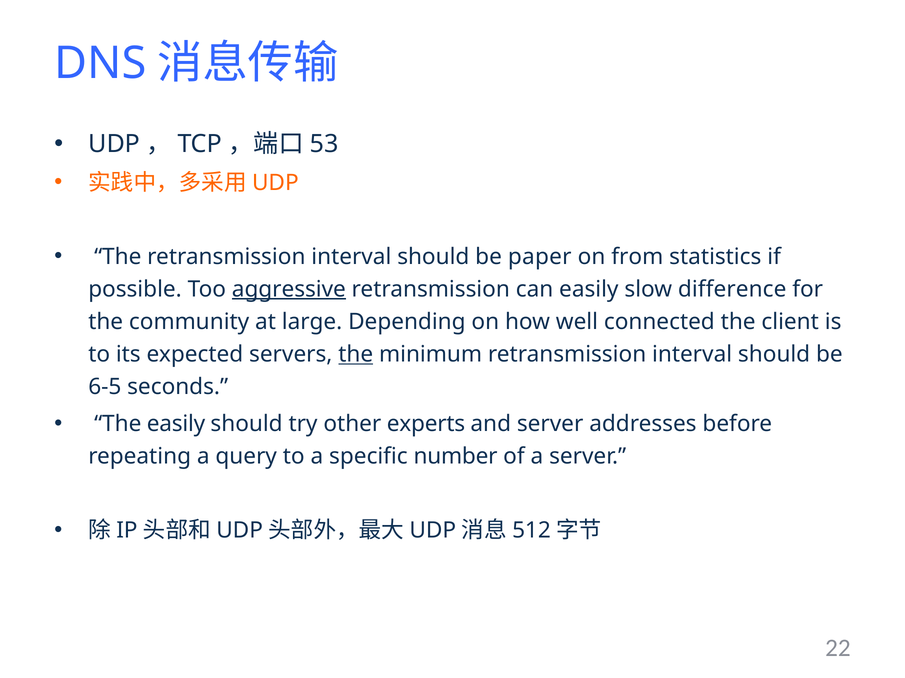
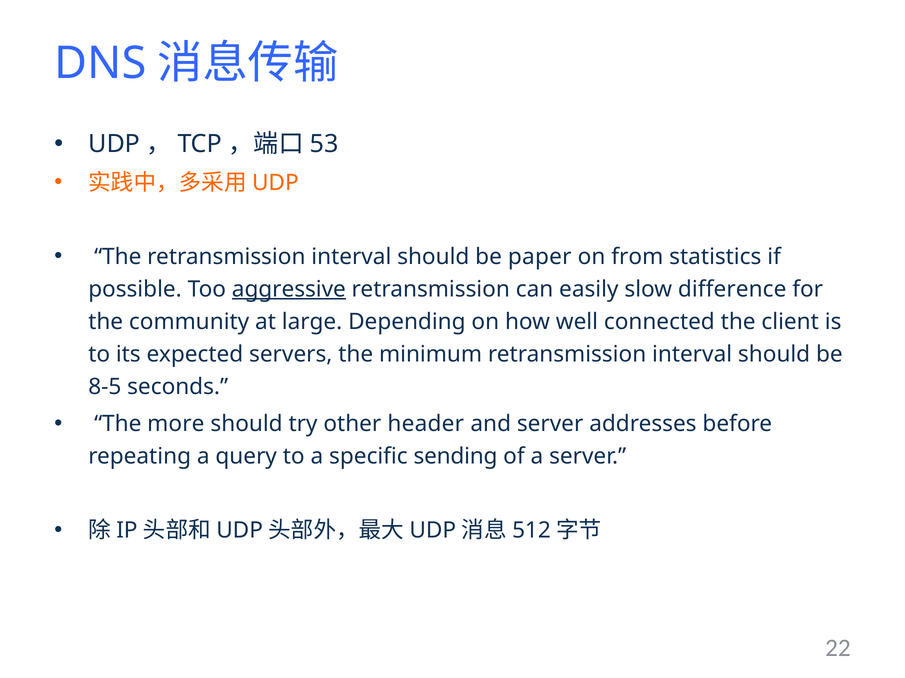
the at (356, 355) underline: present -> none
6-5: 6-5 -> 8-5
The easily: easily -> more
experts: experts -> header
number: number -> sending
